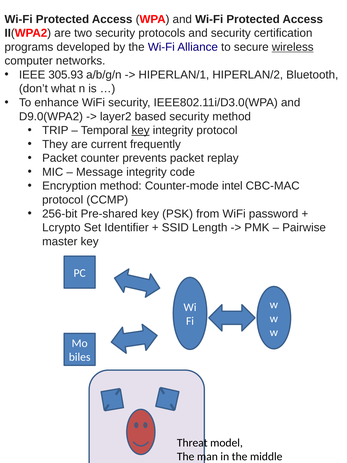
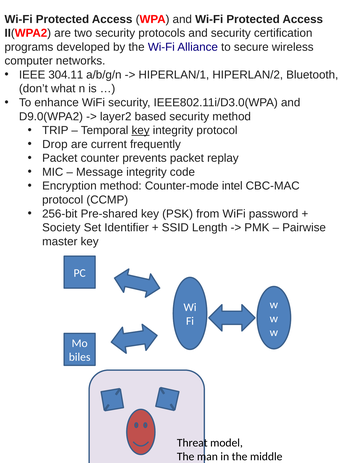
wireless underline: present -> none
305.93: 305.93 -> 304.11
They: They -> Drop
Lcrypto: Lcrypto -> Society
